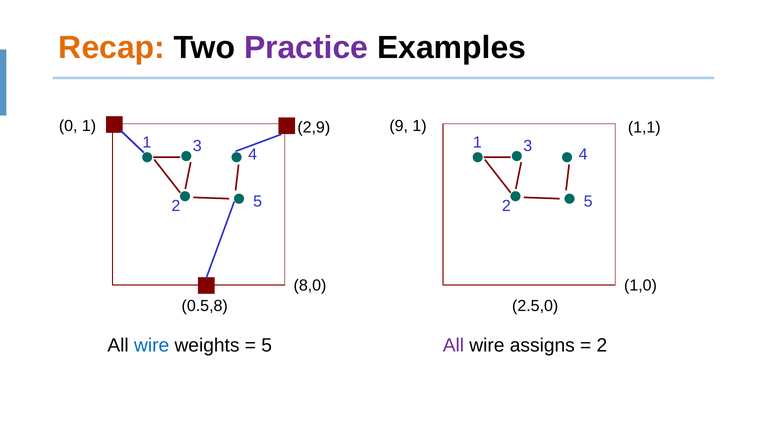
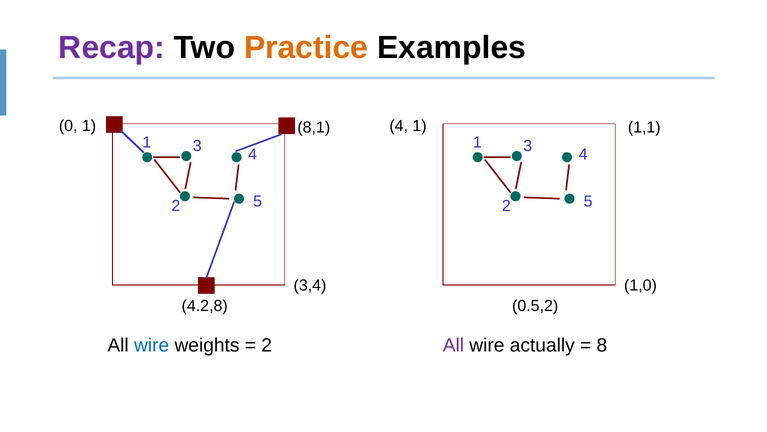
Recap colour: orange -> purple
Practice colour: purple -> orange
9 at (399, 126): 9 -> 4
2,9: 2,9 -> 8,1
8,0: 8,0 -> 3,4
0.5,8: 0.5,8 -> 4.2,8
2.5,0: 2.5,0 -> 0.5,2
5 at (267, 345): 5 -> 2
assigns: assigns -> actually
2 at (602, 345): 2 -> 8
